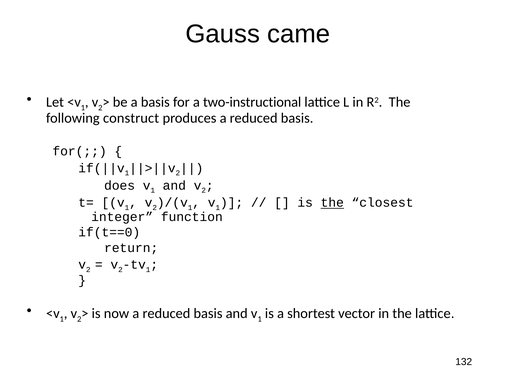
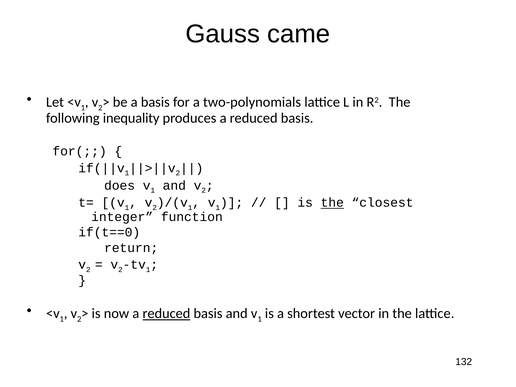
two-instructional: two-instructional -> two-polynomials
construct: construct -> inequality
reduced at (166, 314) underline: none -> present
